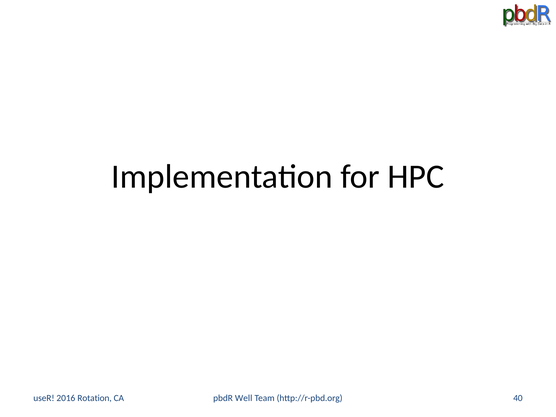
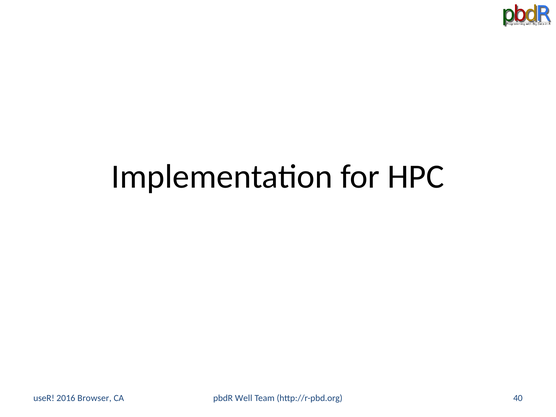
Rotation: Rotation -> Browser
